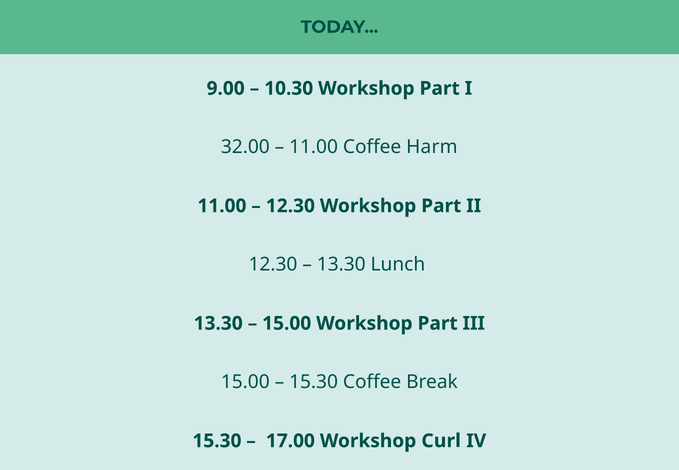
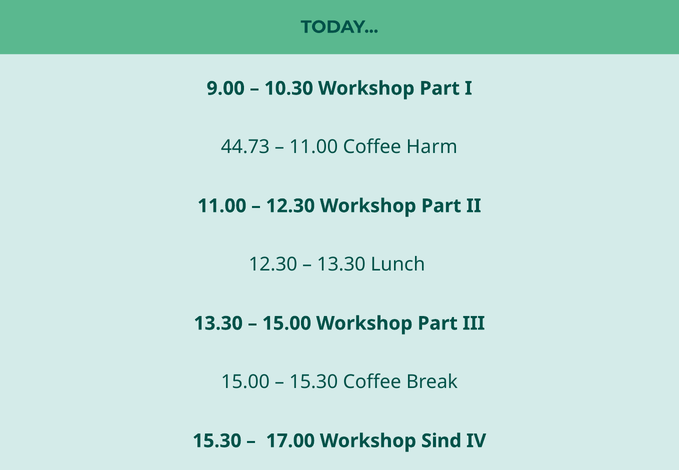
32.00: 32.00 -> 44.73
Curl: Curl -> Sind
